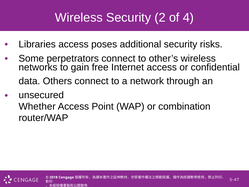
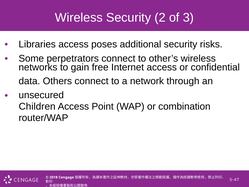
4: 4 -> 3
Whether: Whether -> Children
